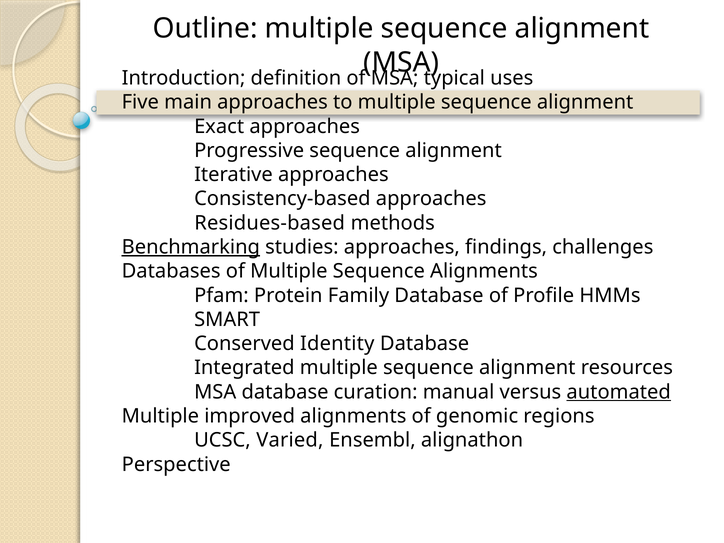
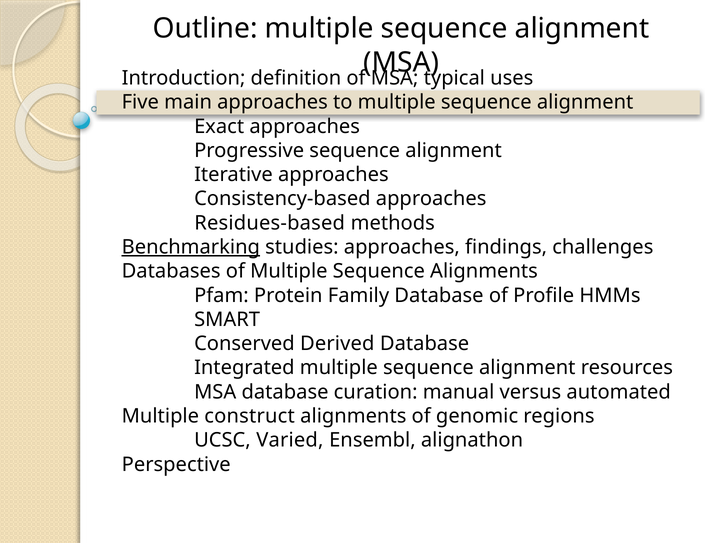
Identity: Identity -> Derived
automated underline: present -> none
improved: improved -> construct
